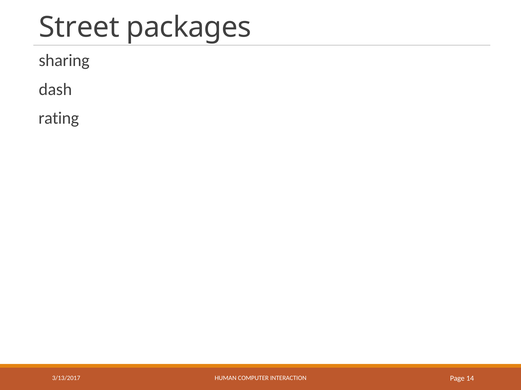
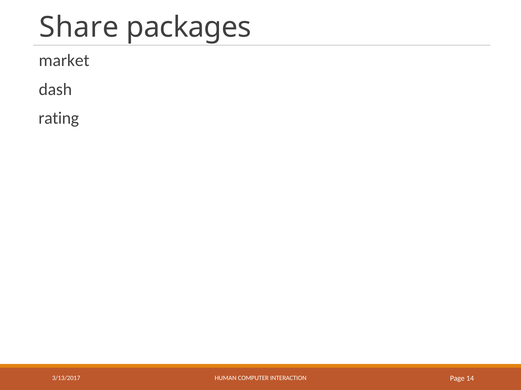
Street: Street -> Share
sharing: sharing -> market
